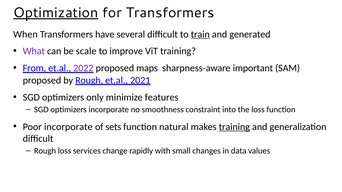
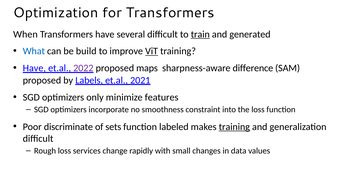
Optimization underline: present -> none
What colour: purple -> blue
scale: scale -> build
ViT underline: none -> present
From at (34, 68): From -> Have
important: important -> difference
by Rough: Rough -> Labels
Poor incorporate: incorporate -> discriminate
natural: natural -> labeled
